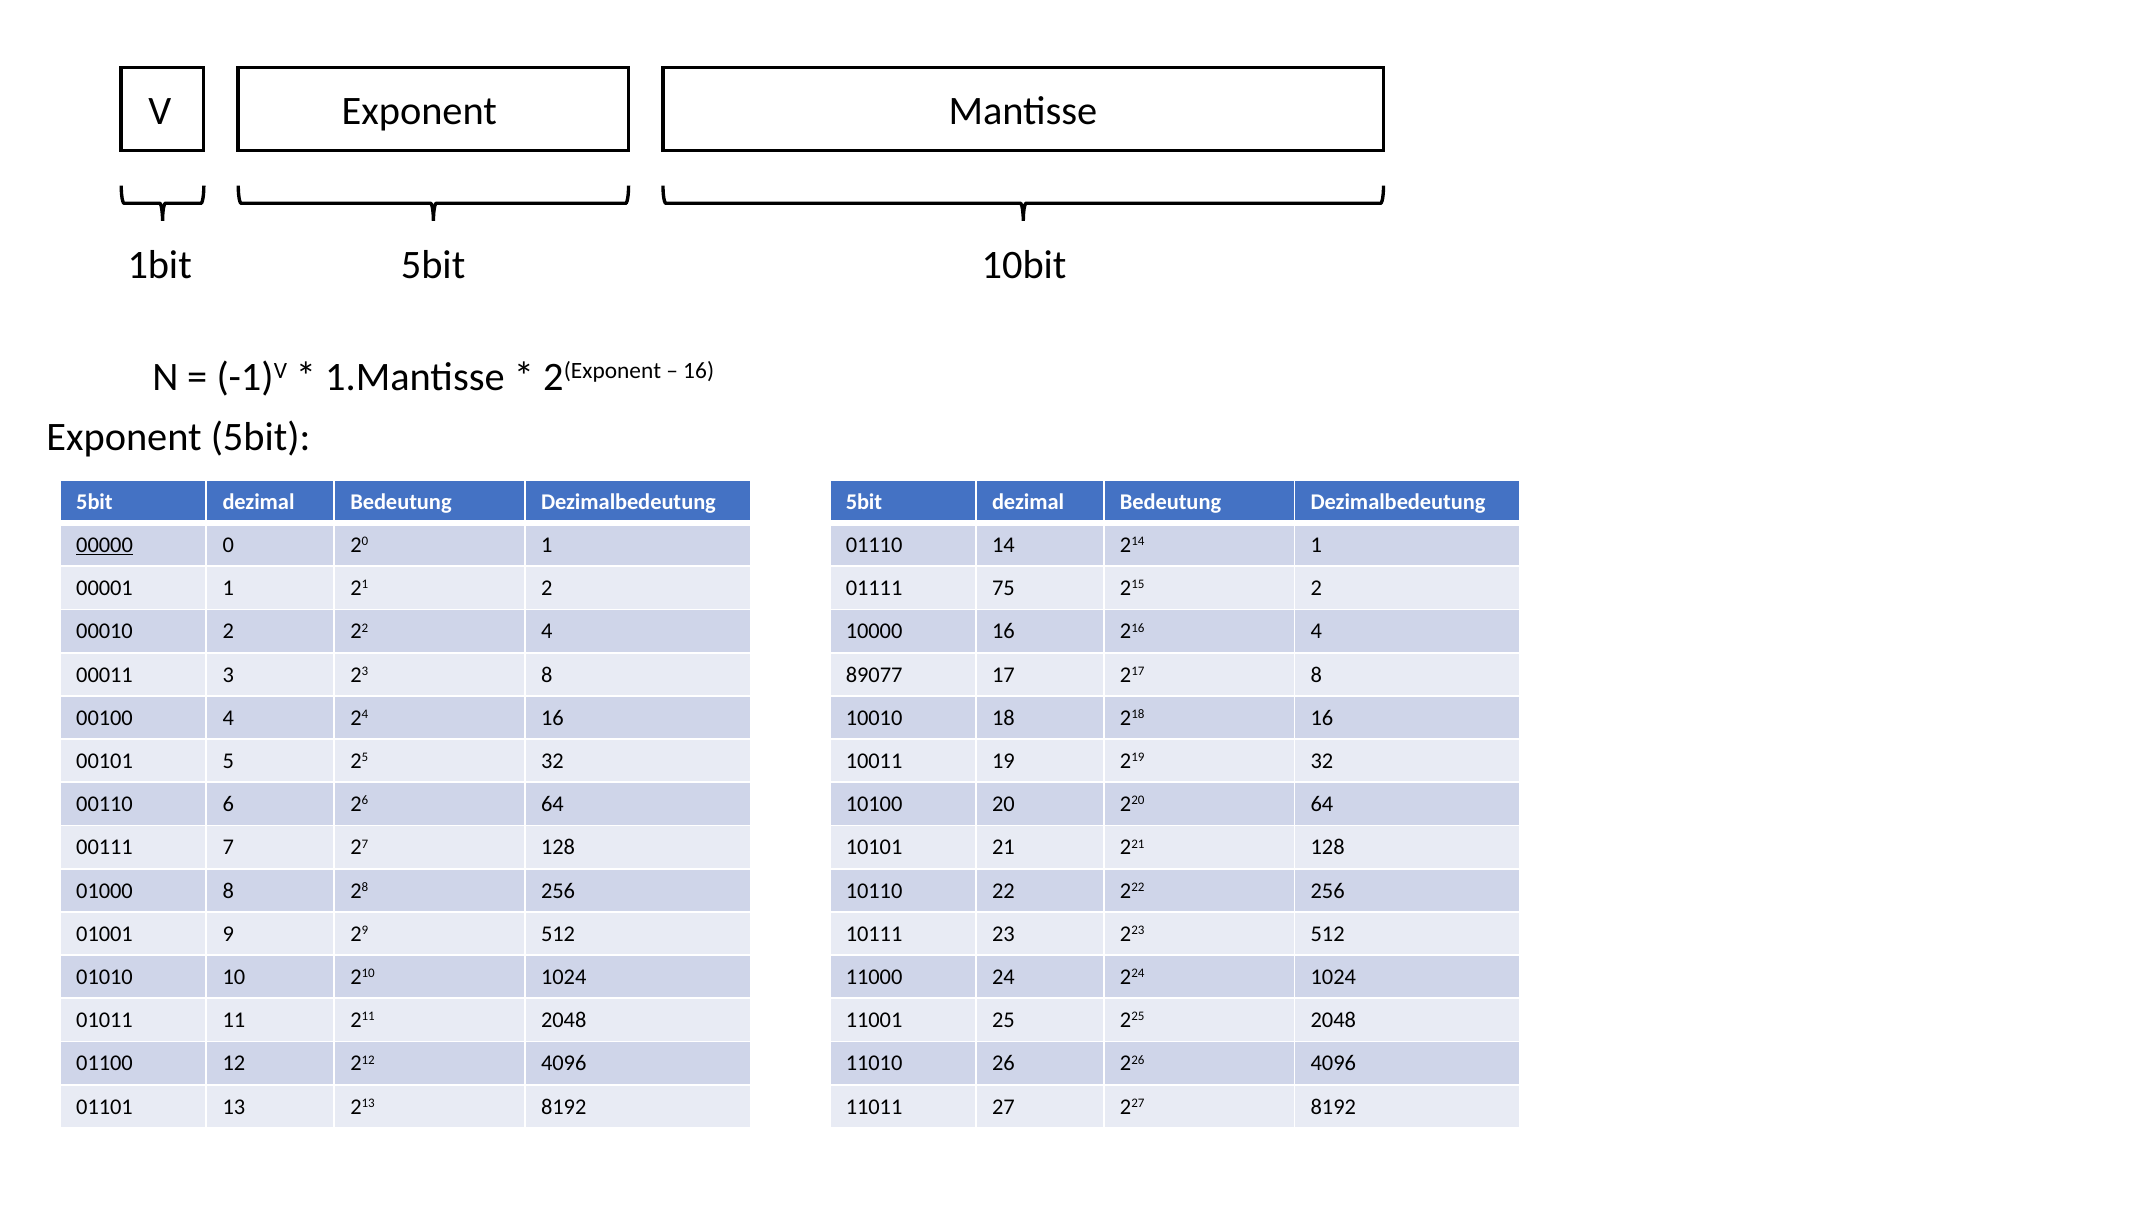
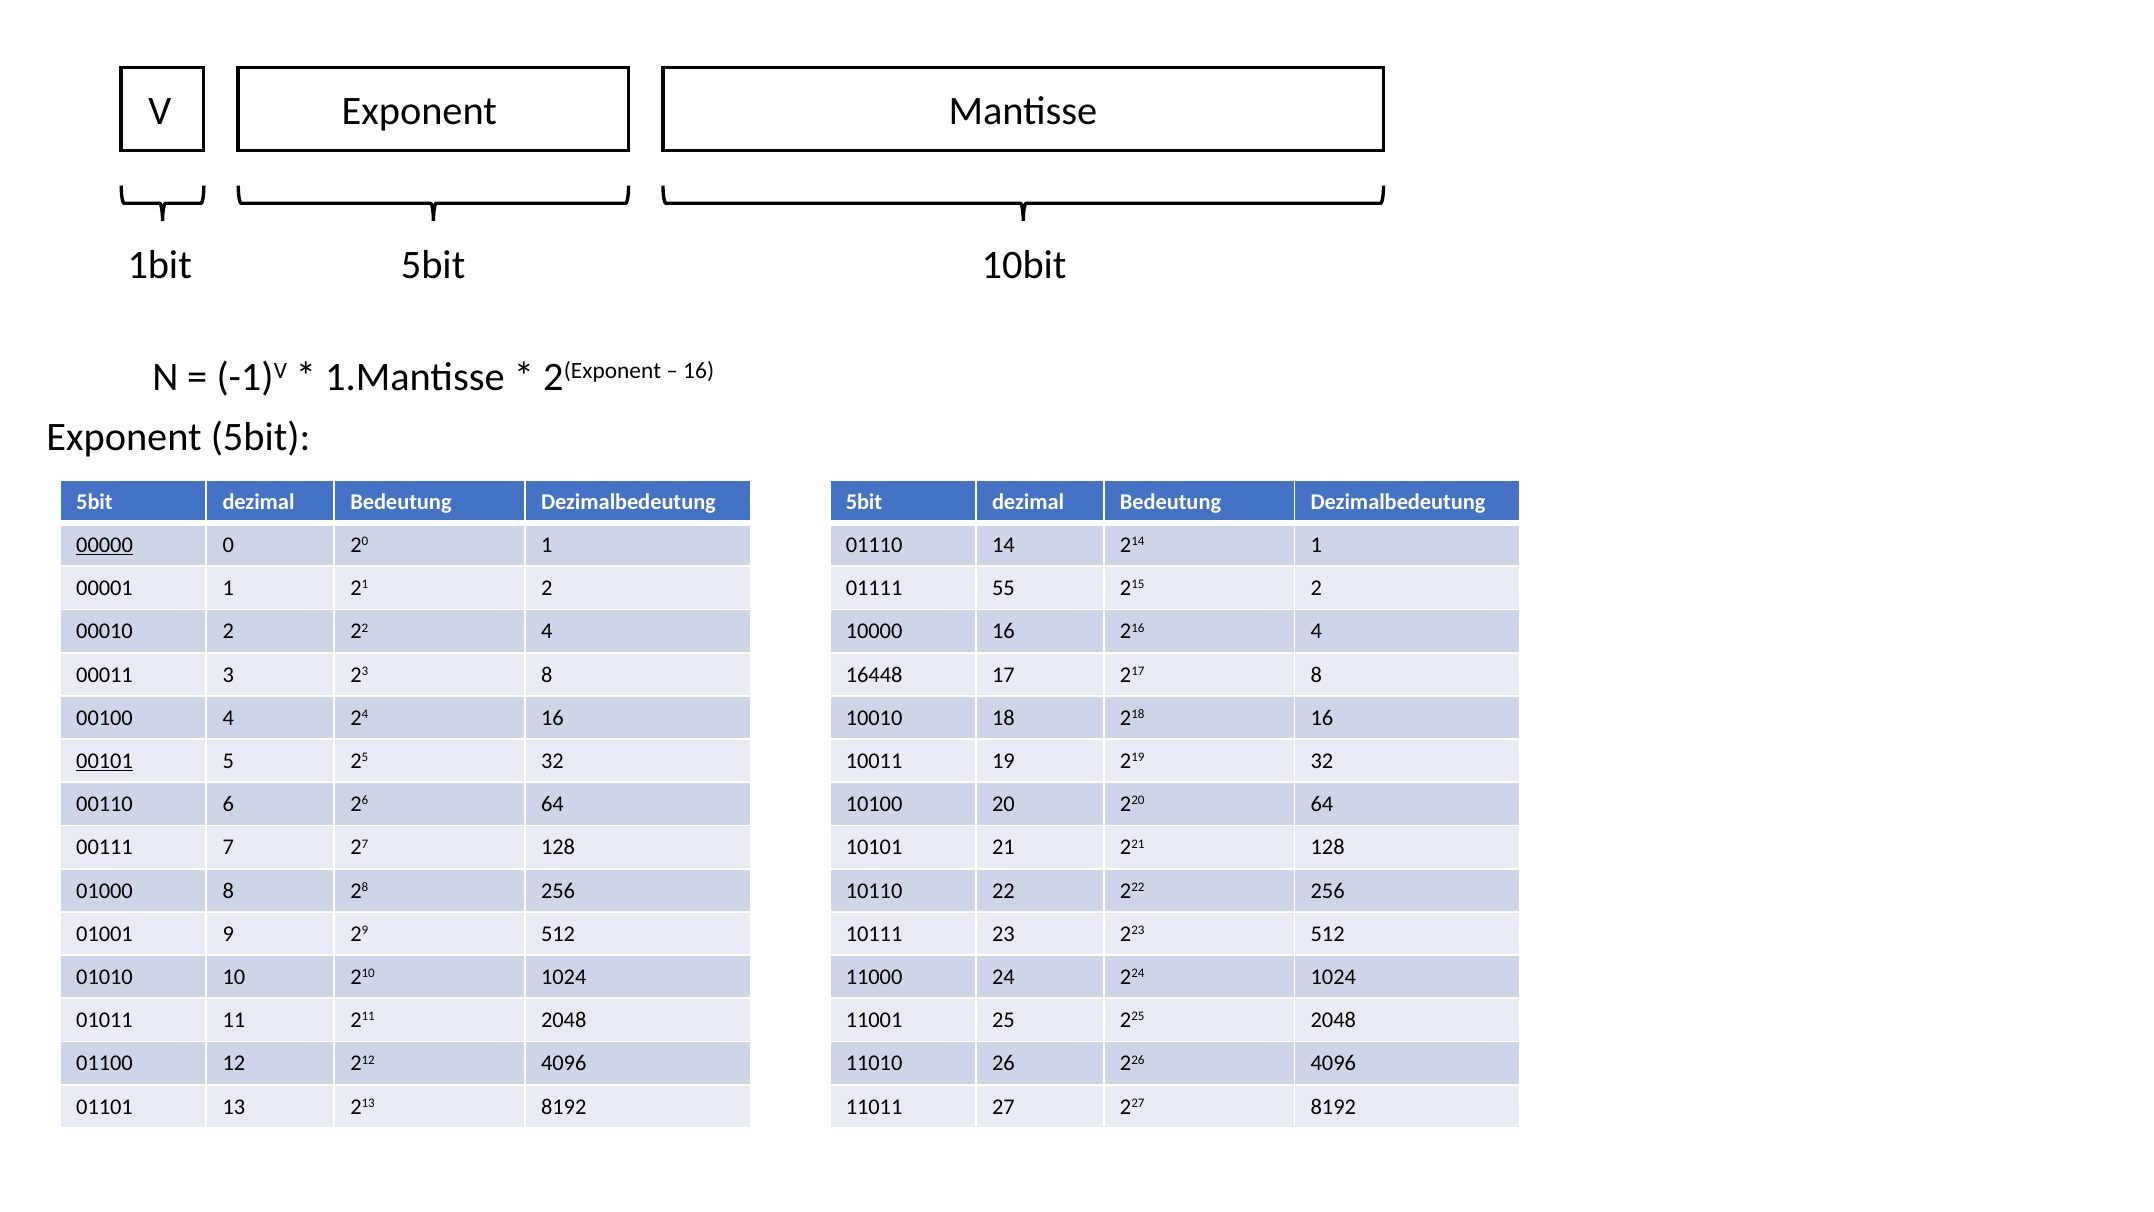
75: 75 -> 55
89077: 89077 -> 16448
00101 underline: none -> present
